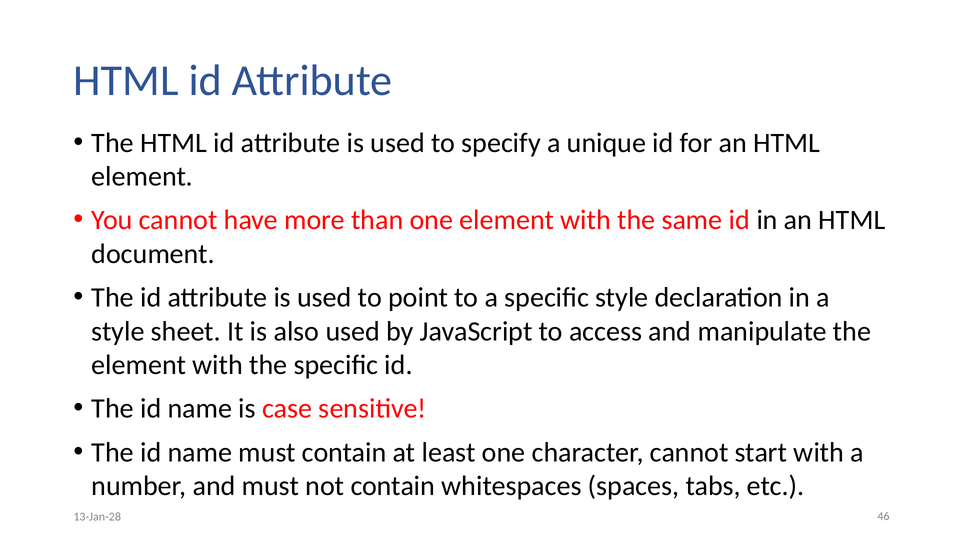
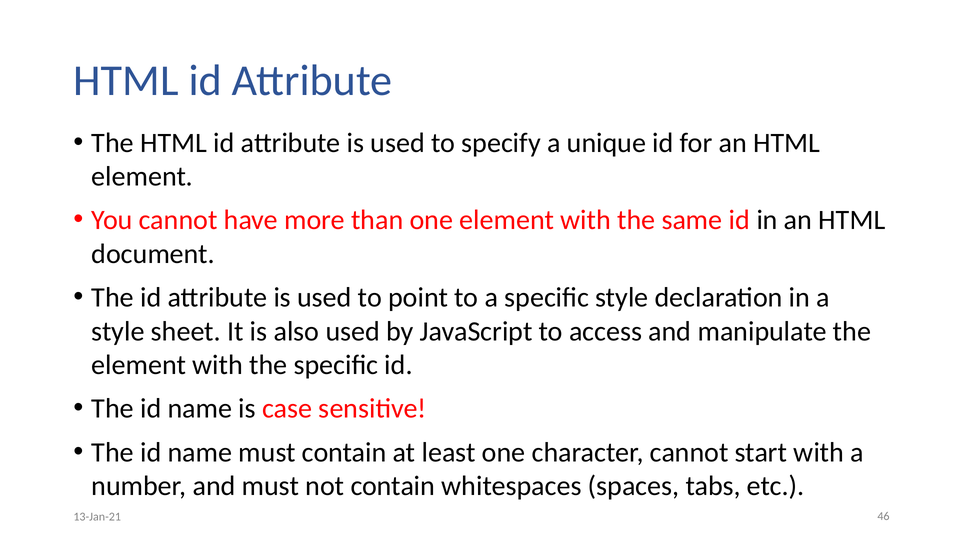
13-Jan-28: 13-Jan-28 -> 13-Jan-21
